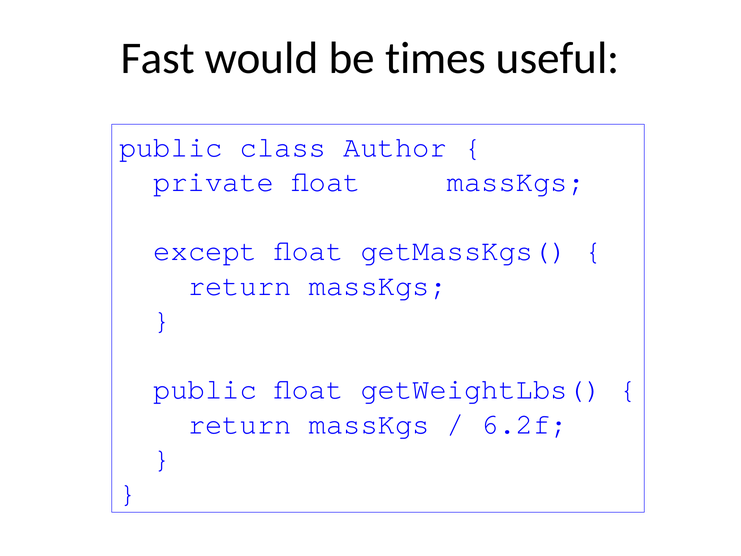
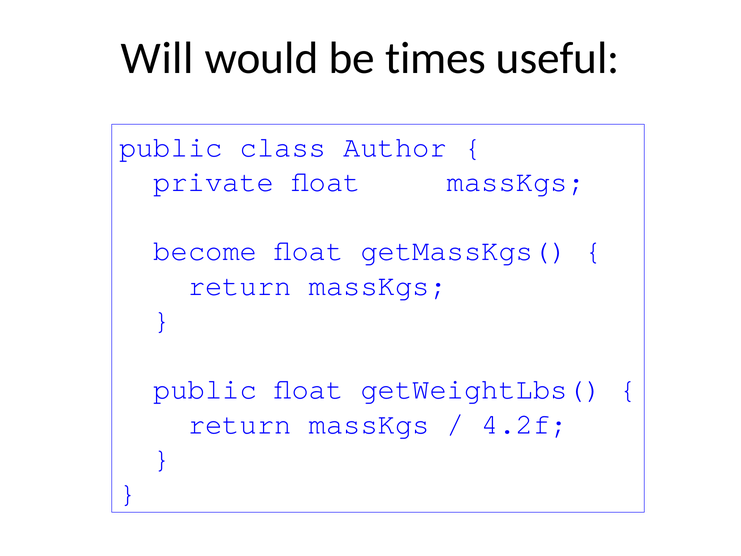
Fast: Fast -> Will
except: except -> become
6.2f: 6.2f -> 4.2f
